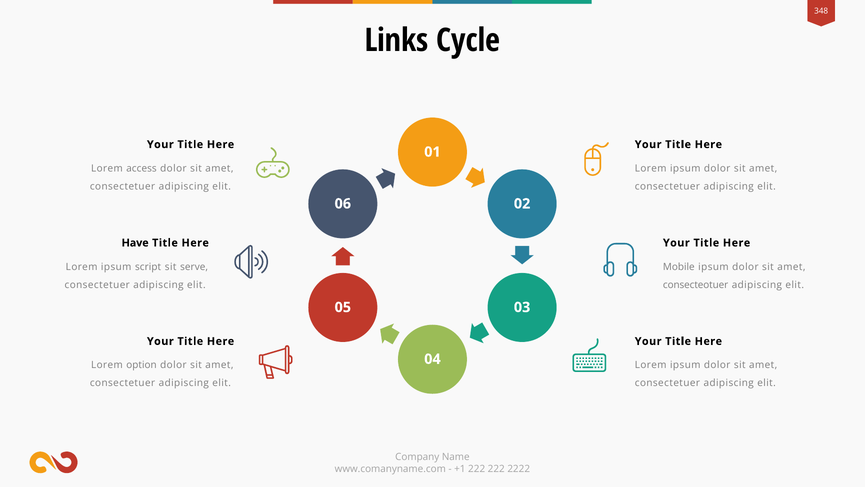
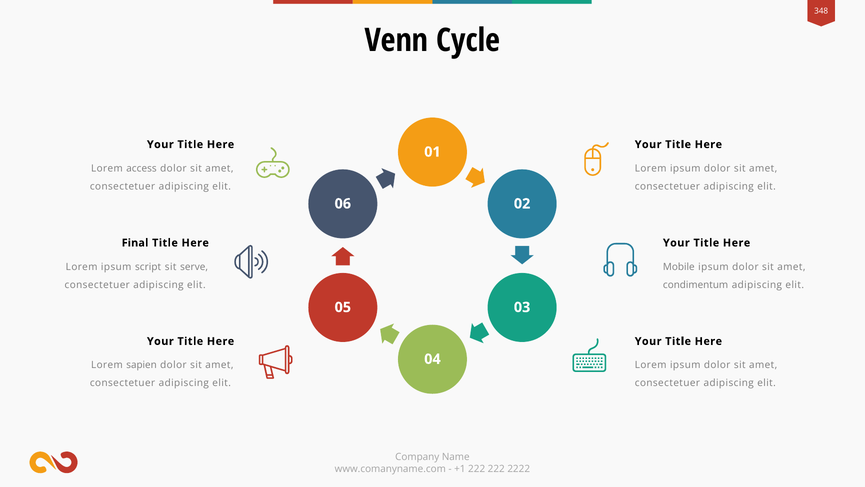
Links: Links -> Venn
Have: Have -> Final
consecteotuer: consecteotuer -> condimentum
option: option -> sapien
